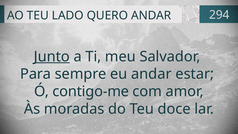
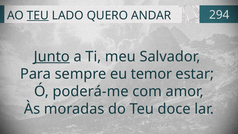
TEU at (38, 15) underline: none -> present
eu andar: andar -> temor
contigo-me: contigo-me -> poderá-me
